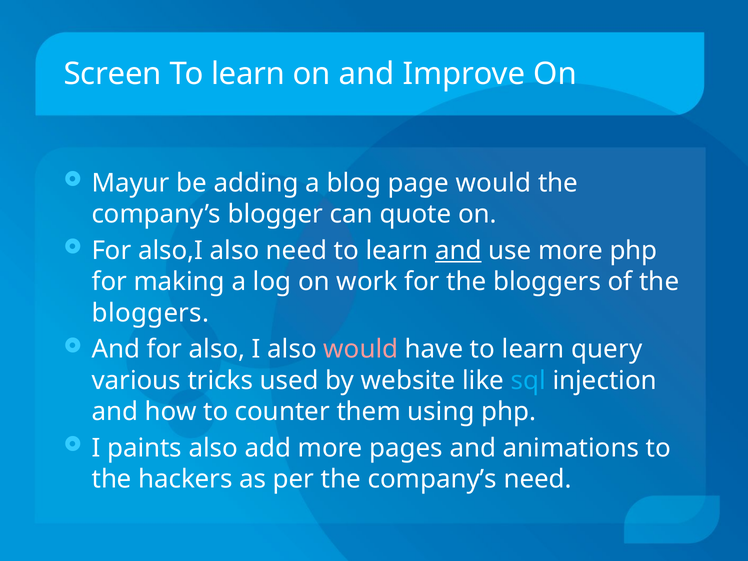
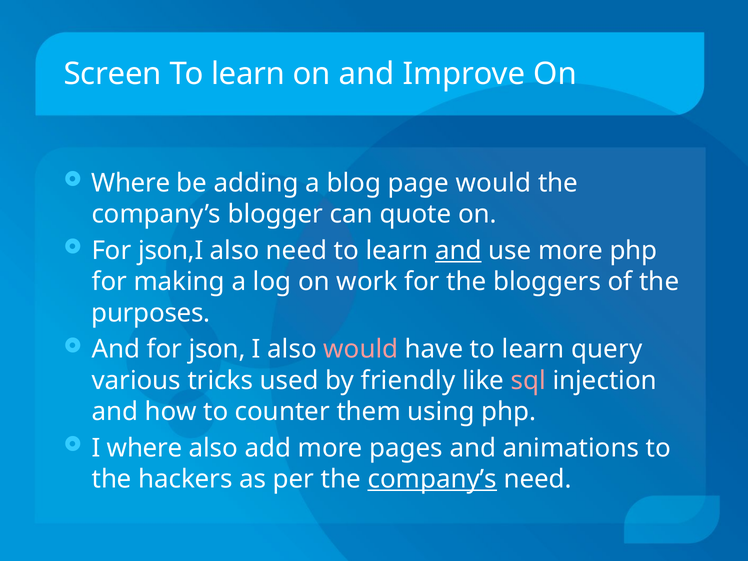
Mayur at (131, 183): Mayur -> Where
also,I: also,I -> json,I
bloggers at (151, 313): bloggers -> purposes
for also: also -> json
website: website -> friendly
sql colour: light blue -> pink
I paints: paints -> where
company’s at (432, 479) underline: none -> present
